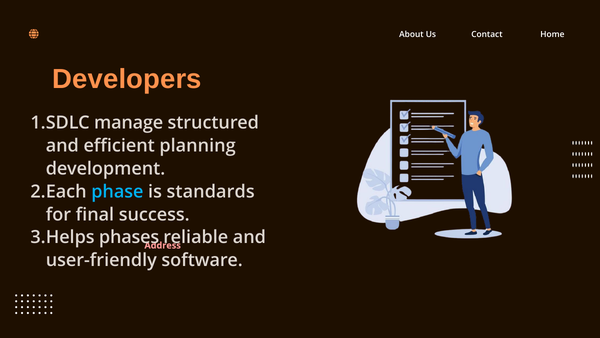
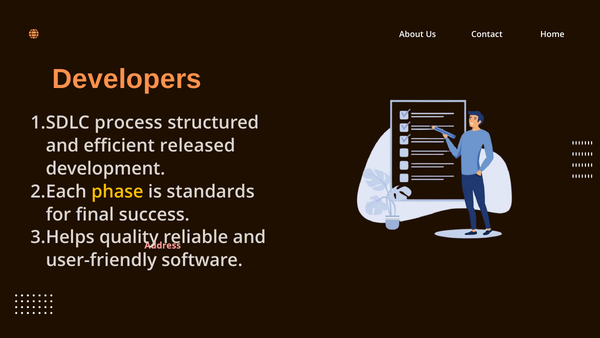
manage: manage -> process
planning: planning -> released
phase colour: light blue -> yellow
phases: phases -> quality
